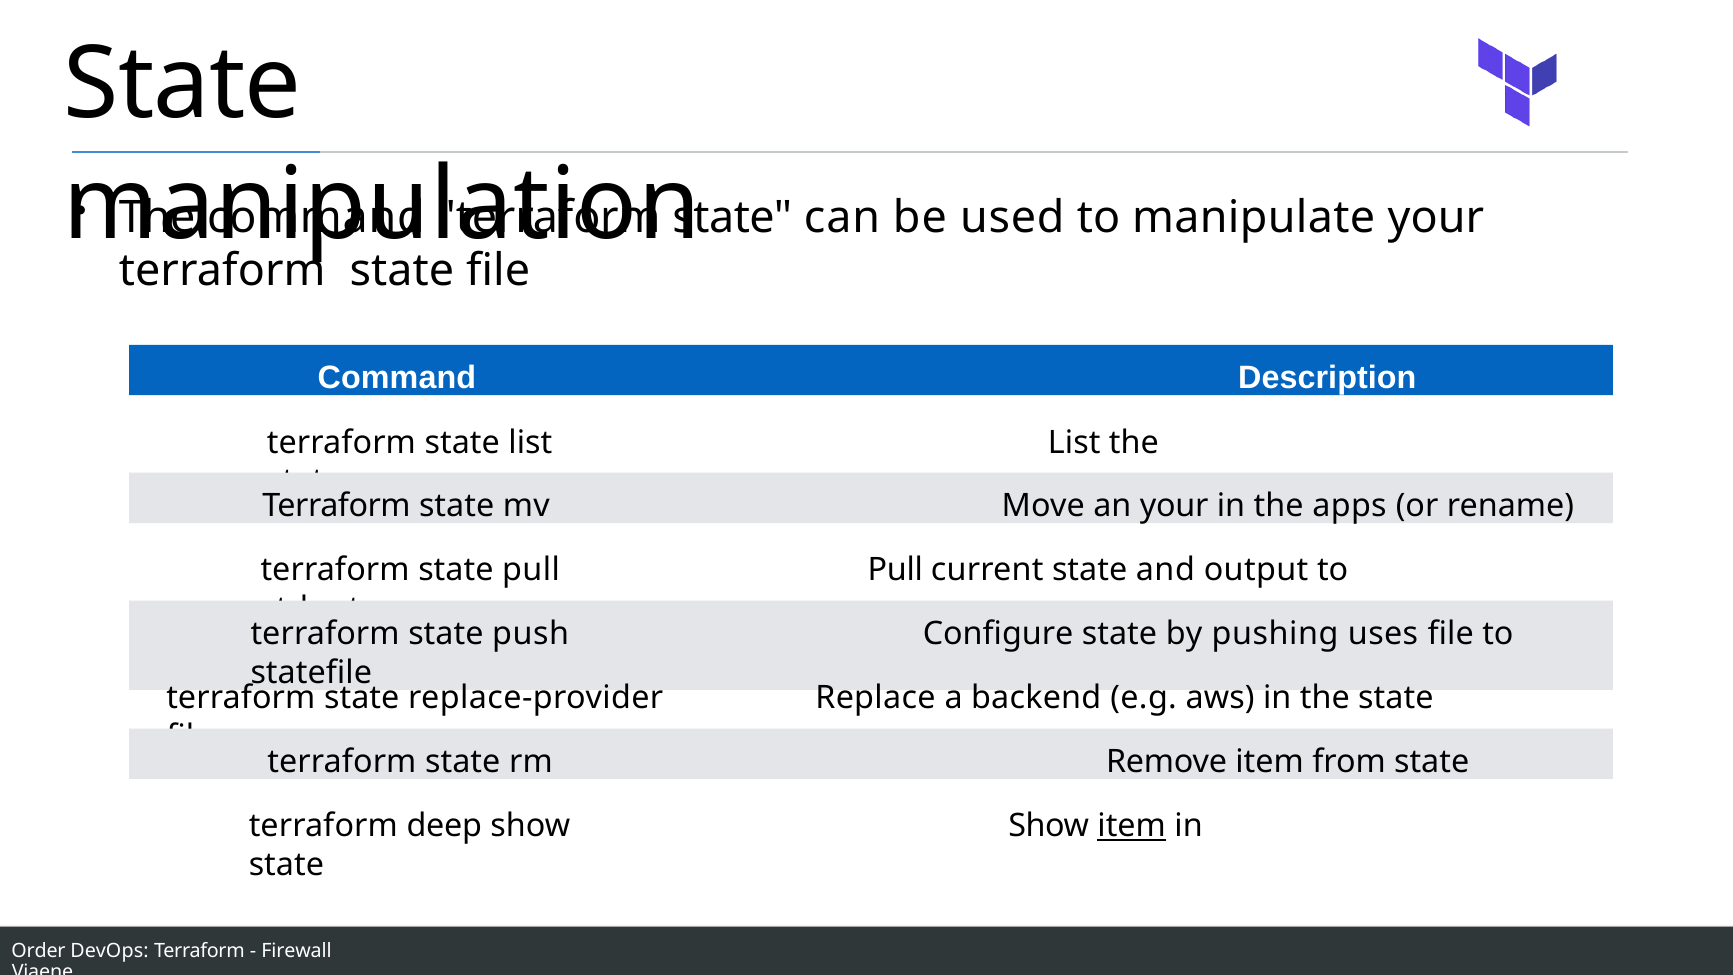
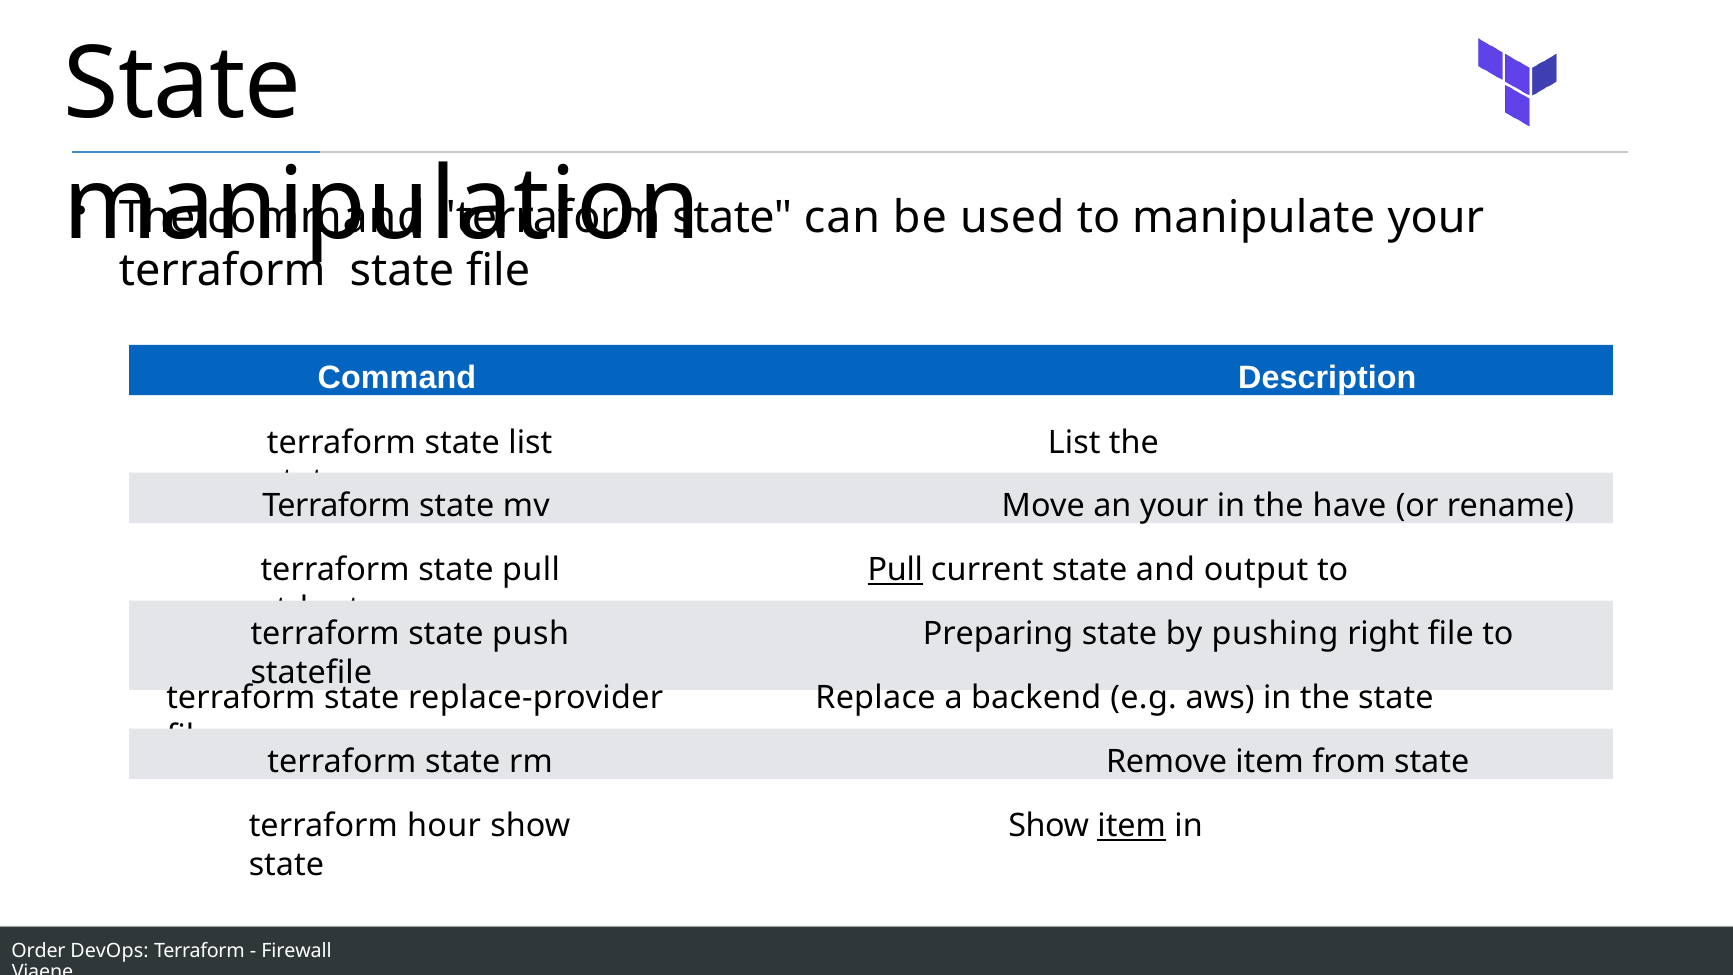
apps: apps -> have
Pull at (895, 570) underline: none -> present
Configure: Configure -> Preparing
uses: uses -> right
deep: deep -> hour
